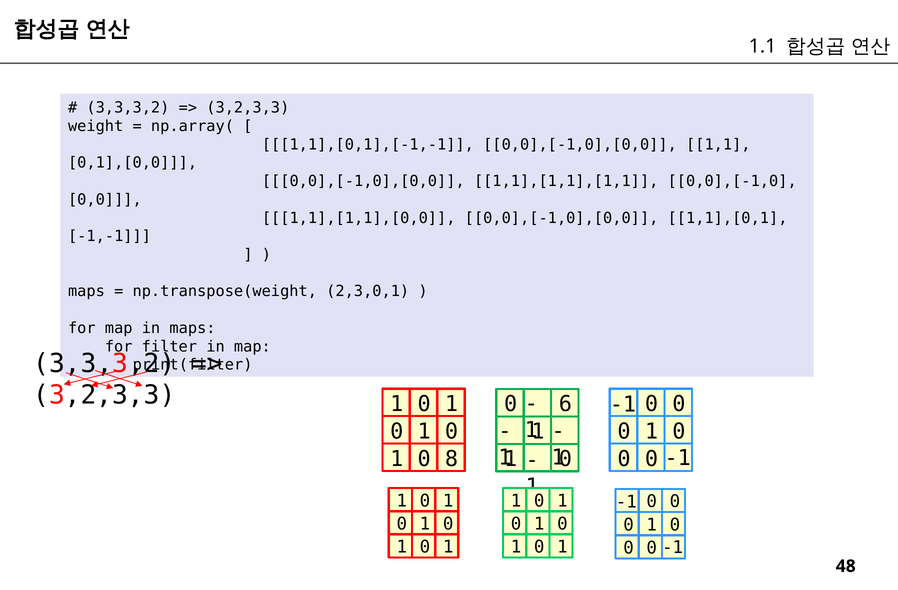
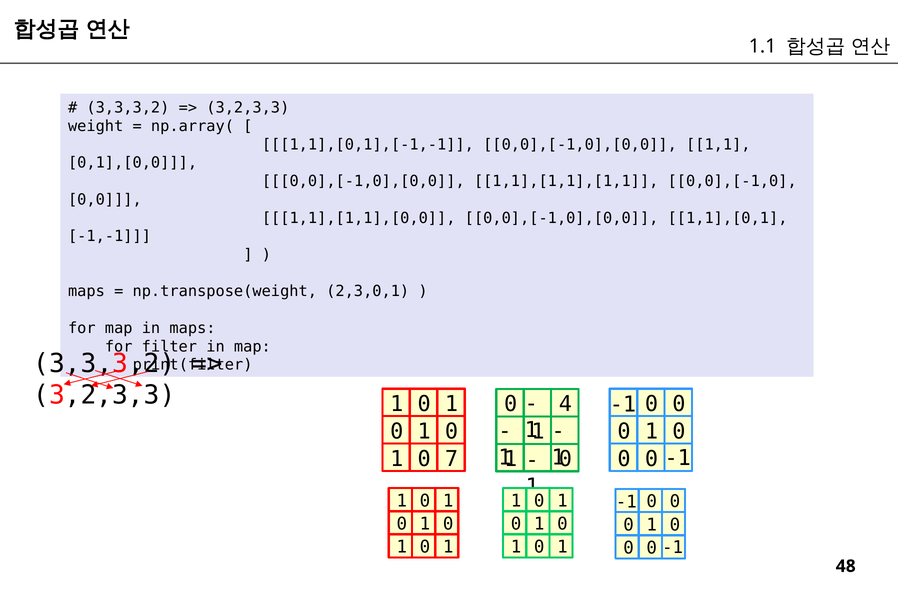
6: 6 -> 4
8: 8 -> 7
